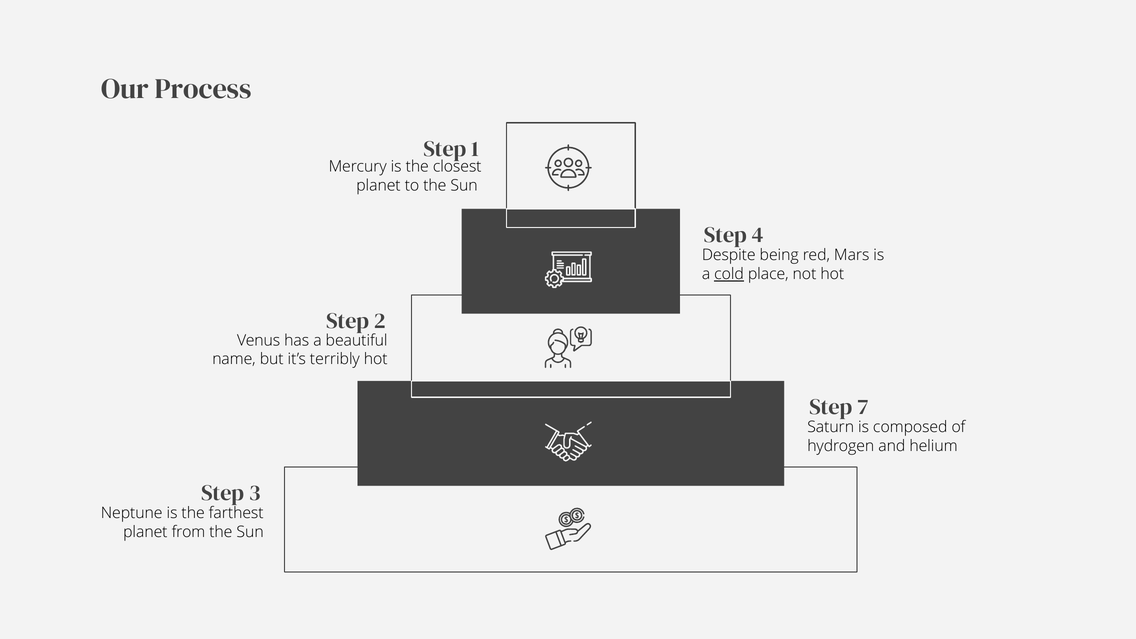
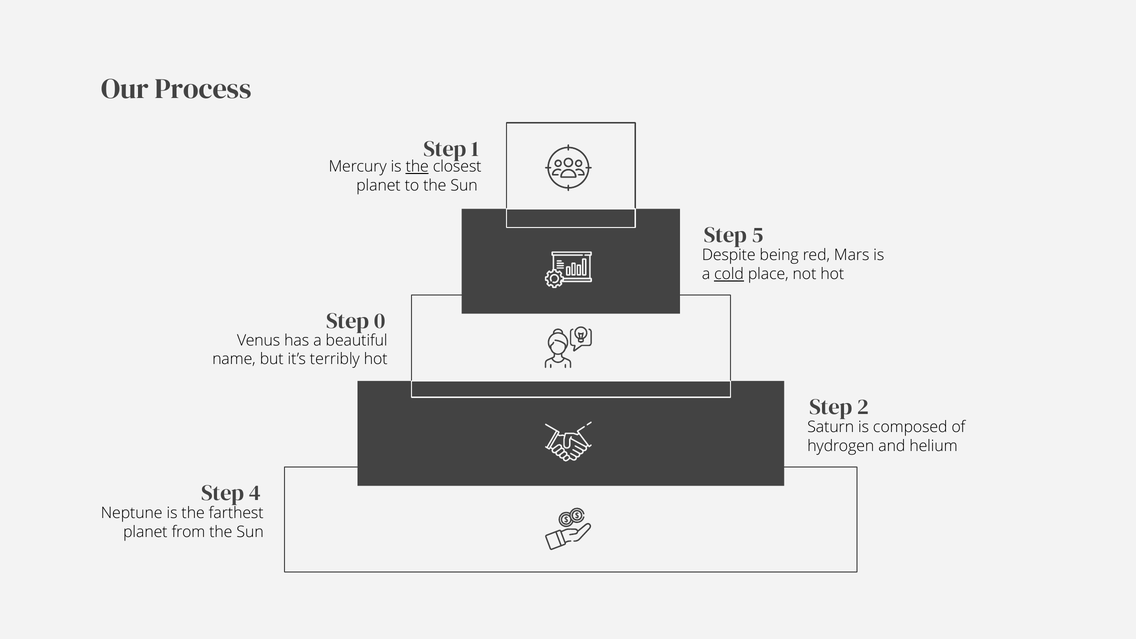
the at (417, 167) underline: none -> present
4: 4 -> 5
2: 2 -> 0
7: 7 -> 2
3: 3 -> 4
